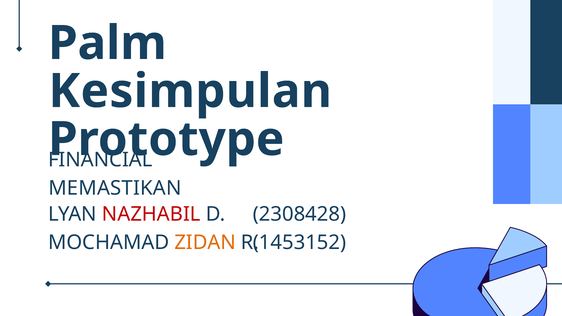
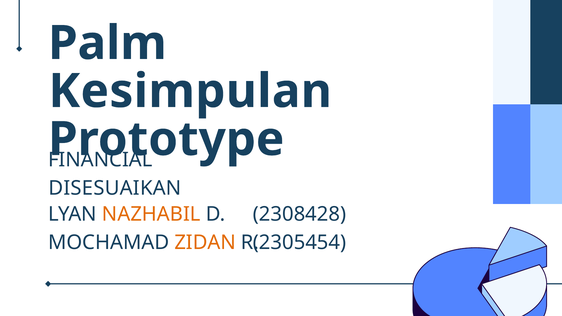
MEMASTIKAN: MEMASTIKAN -> DISESUAIKAN
NAZHABIL colour: red -> orange
1453152: 1453152 -> 2305454
